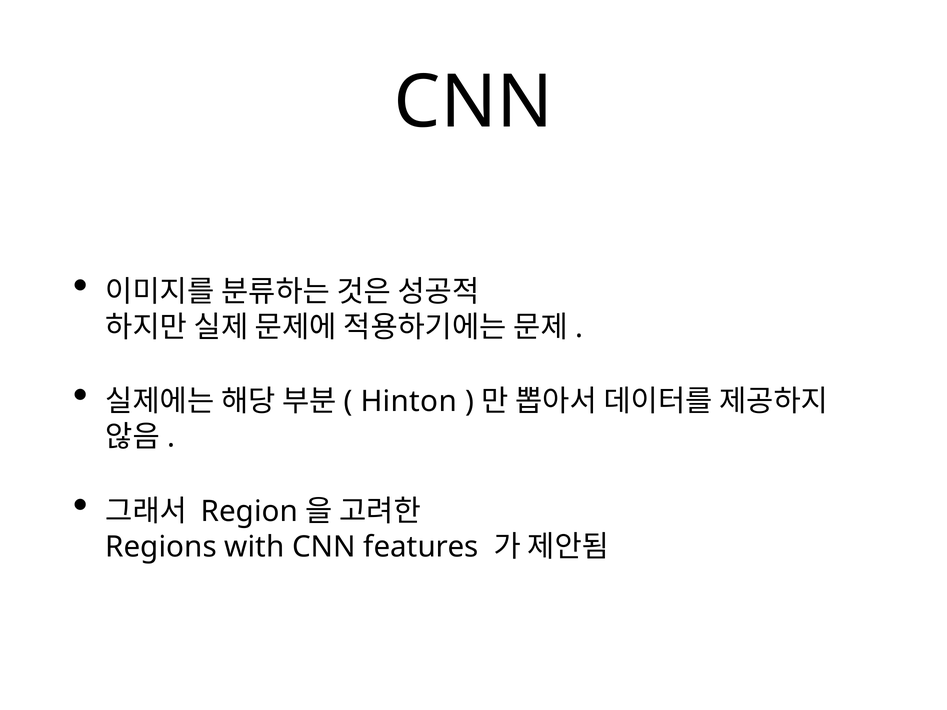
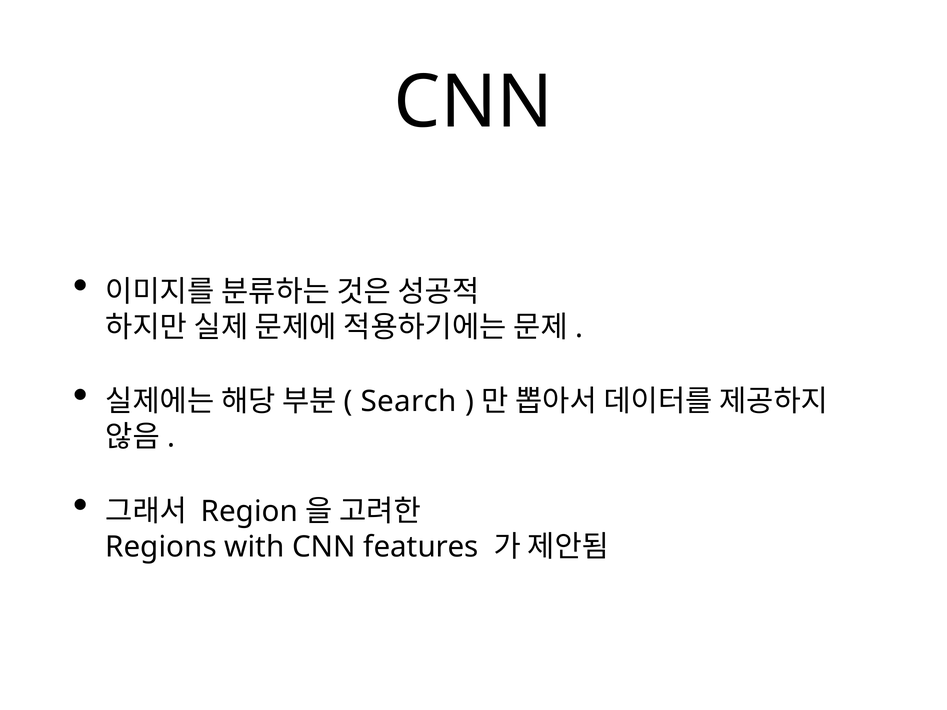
Hinton: Hinton -> Search
